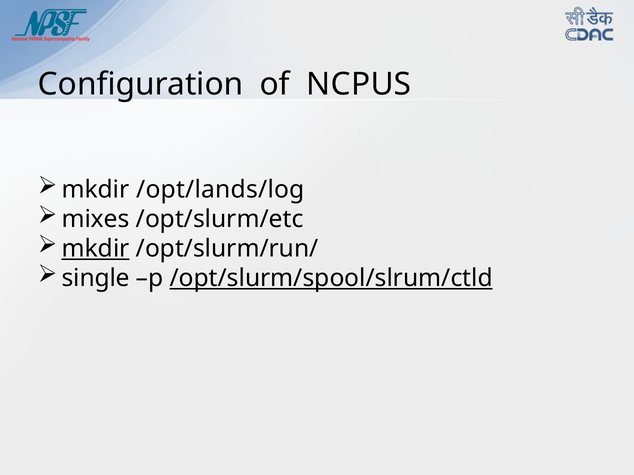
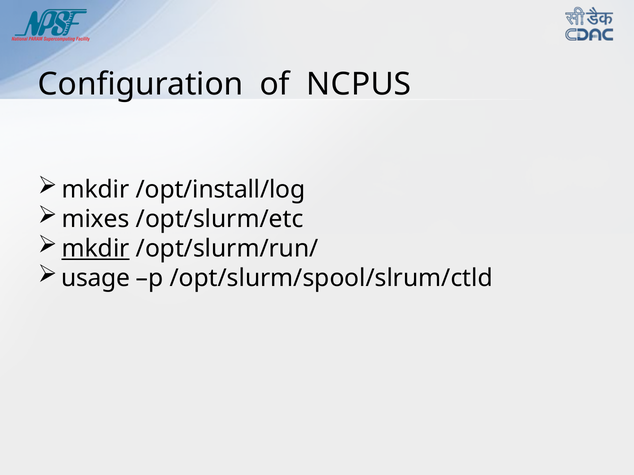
/opt/lands/log: /opt/lands/log -> /opt/install/log
single: single -> usage
/opt/slurm/spool/slrum/ctld underline: present -> none
